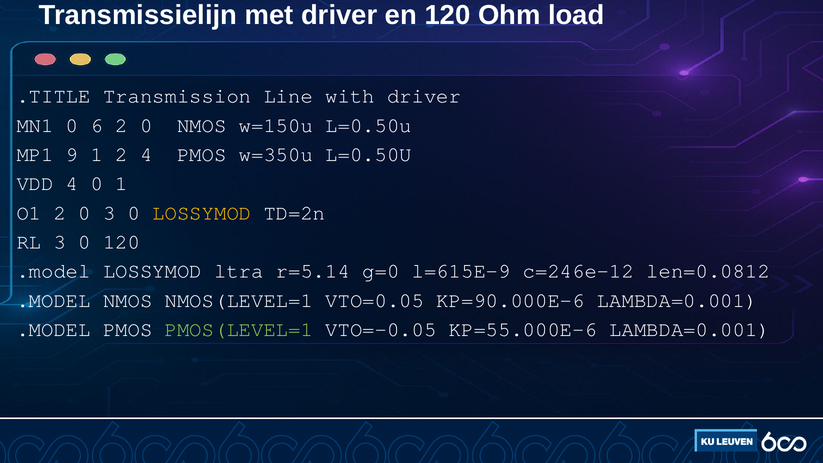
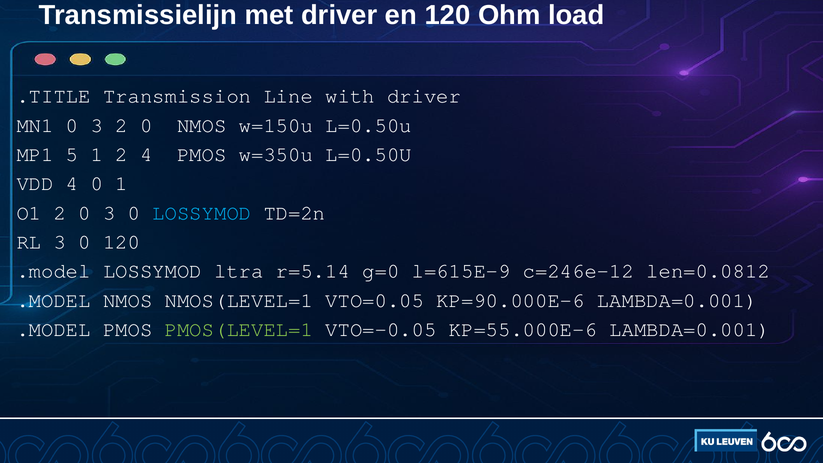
MN1 0 6: 6 -> 3
9: 9 -> 5
LOSSYMOD at (202, 213) colour: yellow -> light blue
